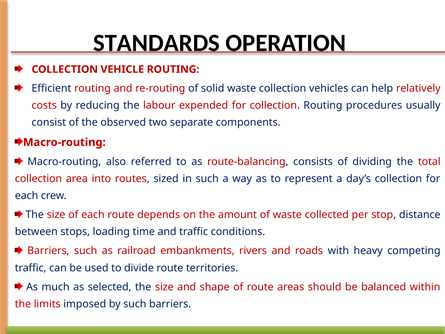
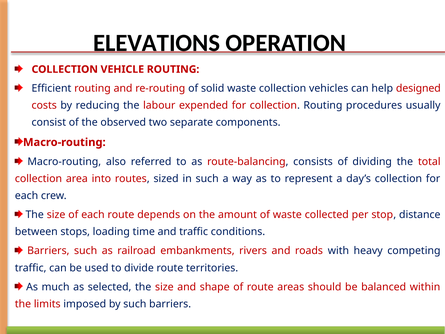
STANDARDS: STANDARDS -> ELEVATIONS
relatively: relatively -> designed
